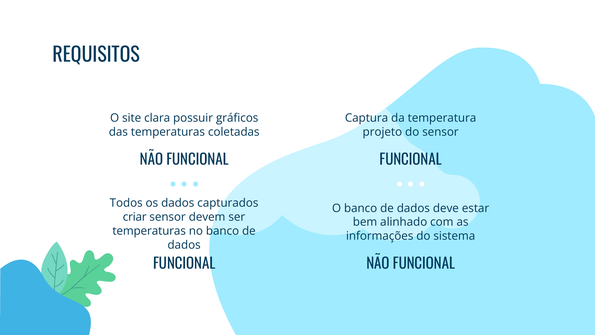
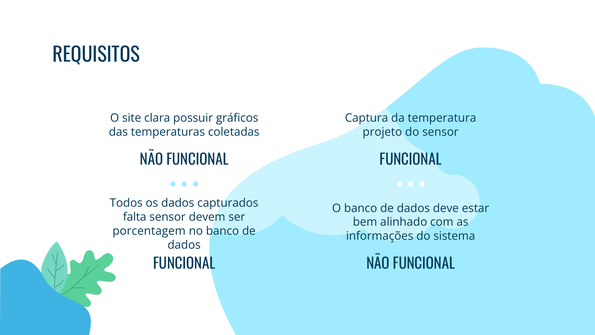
criar: criar -> falta
temperaturas at (149, 231): temperaturas -> porcentagem
